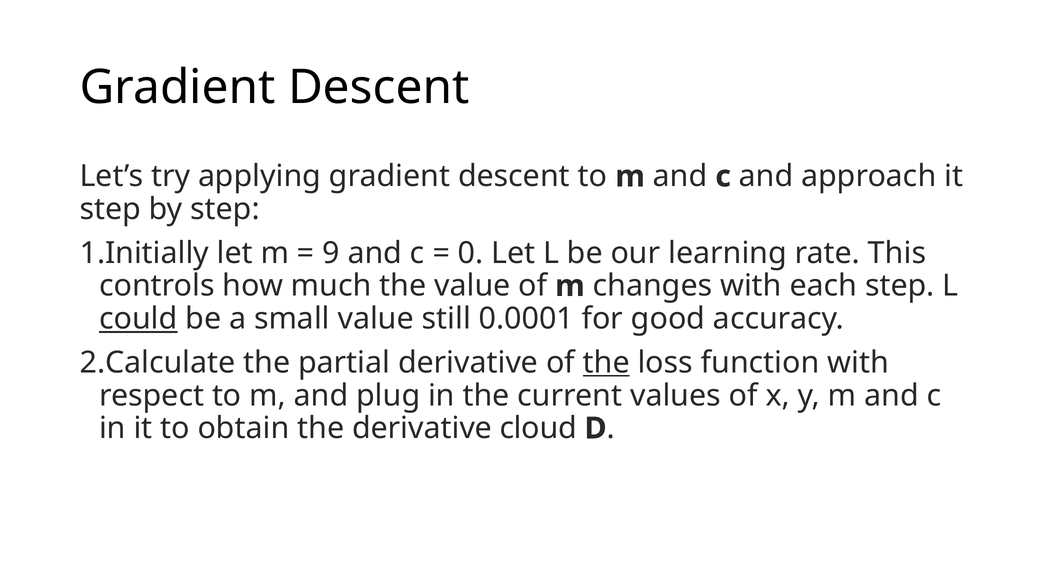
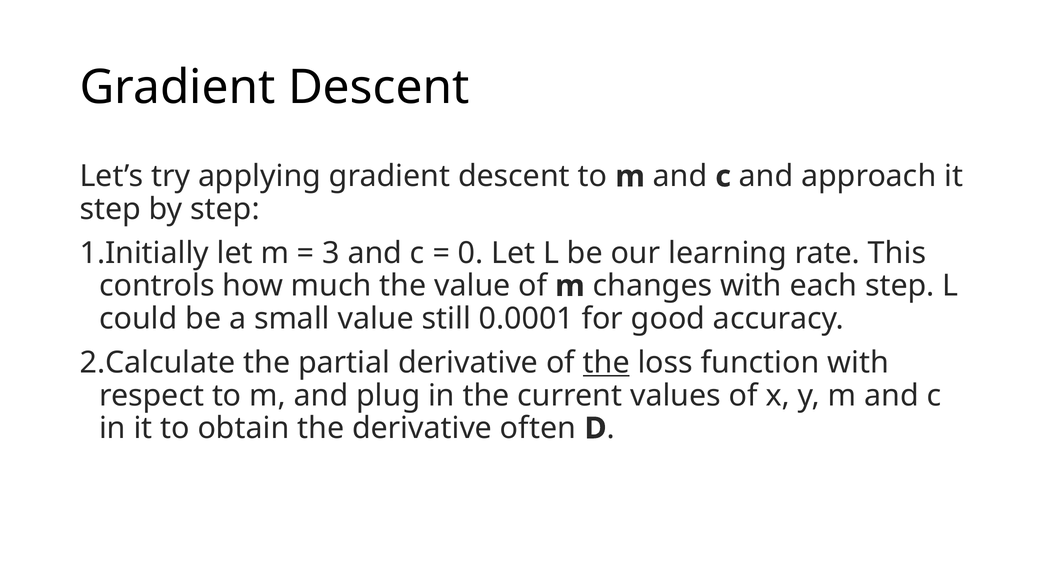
9: 9 -> 3
could underline: present -> none
cloud: cloud -> often
